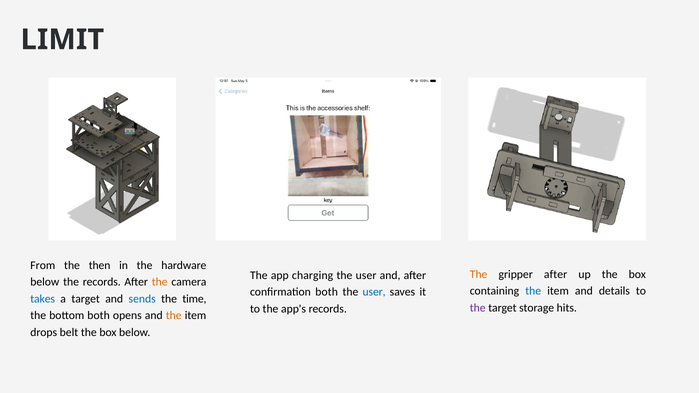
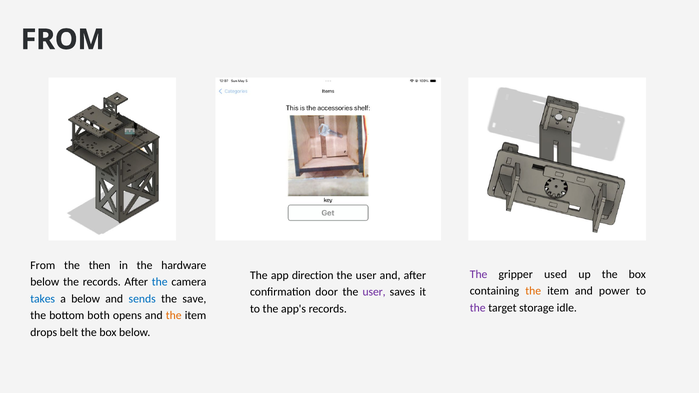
LIMIT at (62, 40): LIMIT -> FROM
The at (479, 274) colour: orange -> purple
gripper after: after -> used
charging: charging -> direction
the at (160, 282) colour: orange -> blue
the at (533, 291) colour: blue -> orange
details: details -> power
confirmation both: both -> door
user at (374, 292) colour: blue -> purple
a target: target -> below
time: time -> save
hits: hits -> idle
